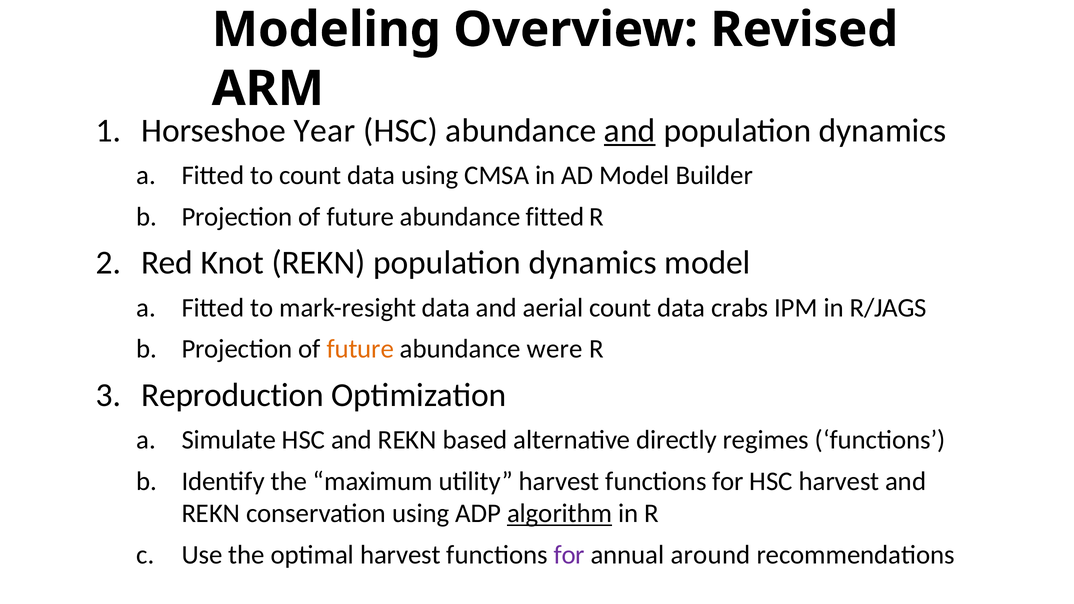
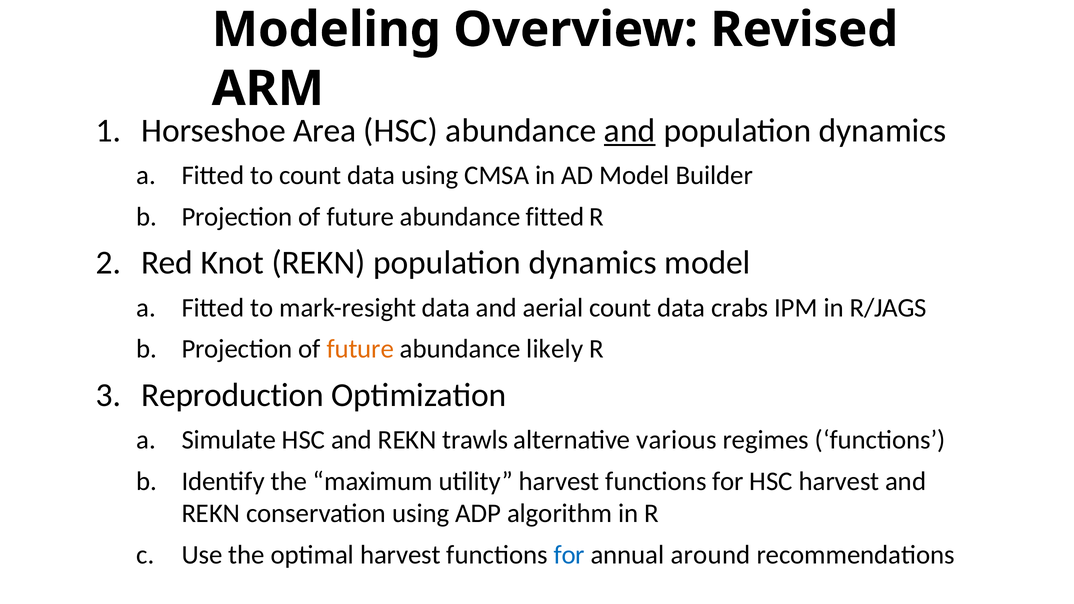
Year: Year -> Area
were: were -> likely
based: based -> trawls
directly: directly -> various
algorithm underline: present -> none
for at (569, 555) colour: purple -> blue
